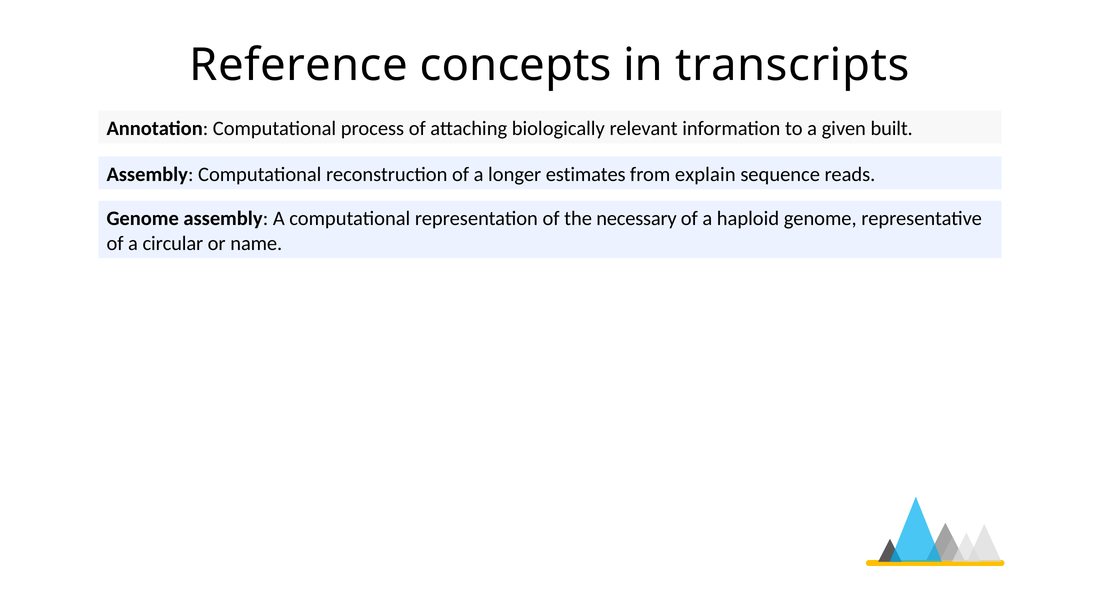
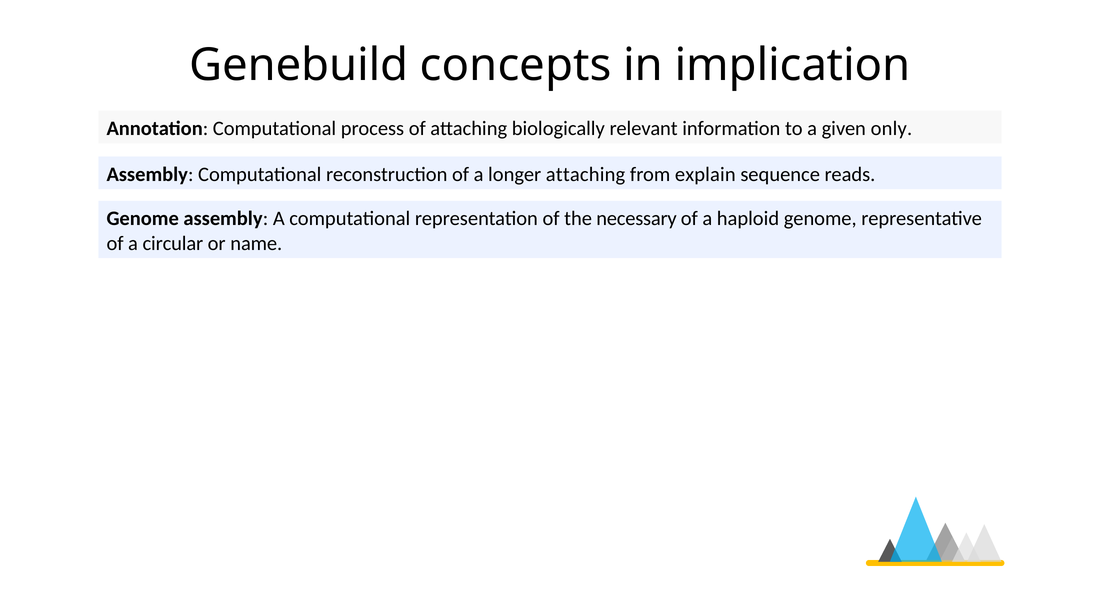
Reference: Reference -> Genebuild
transcripts: transcripts -> implication
built: built -> only
longer estimates: estimates -> attaching
